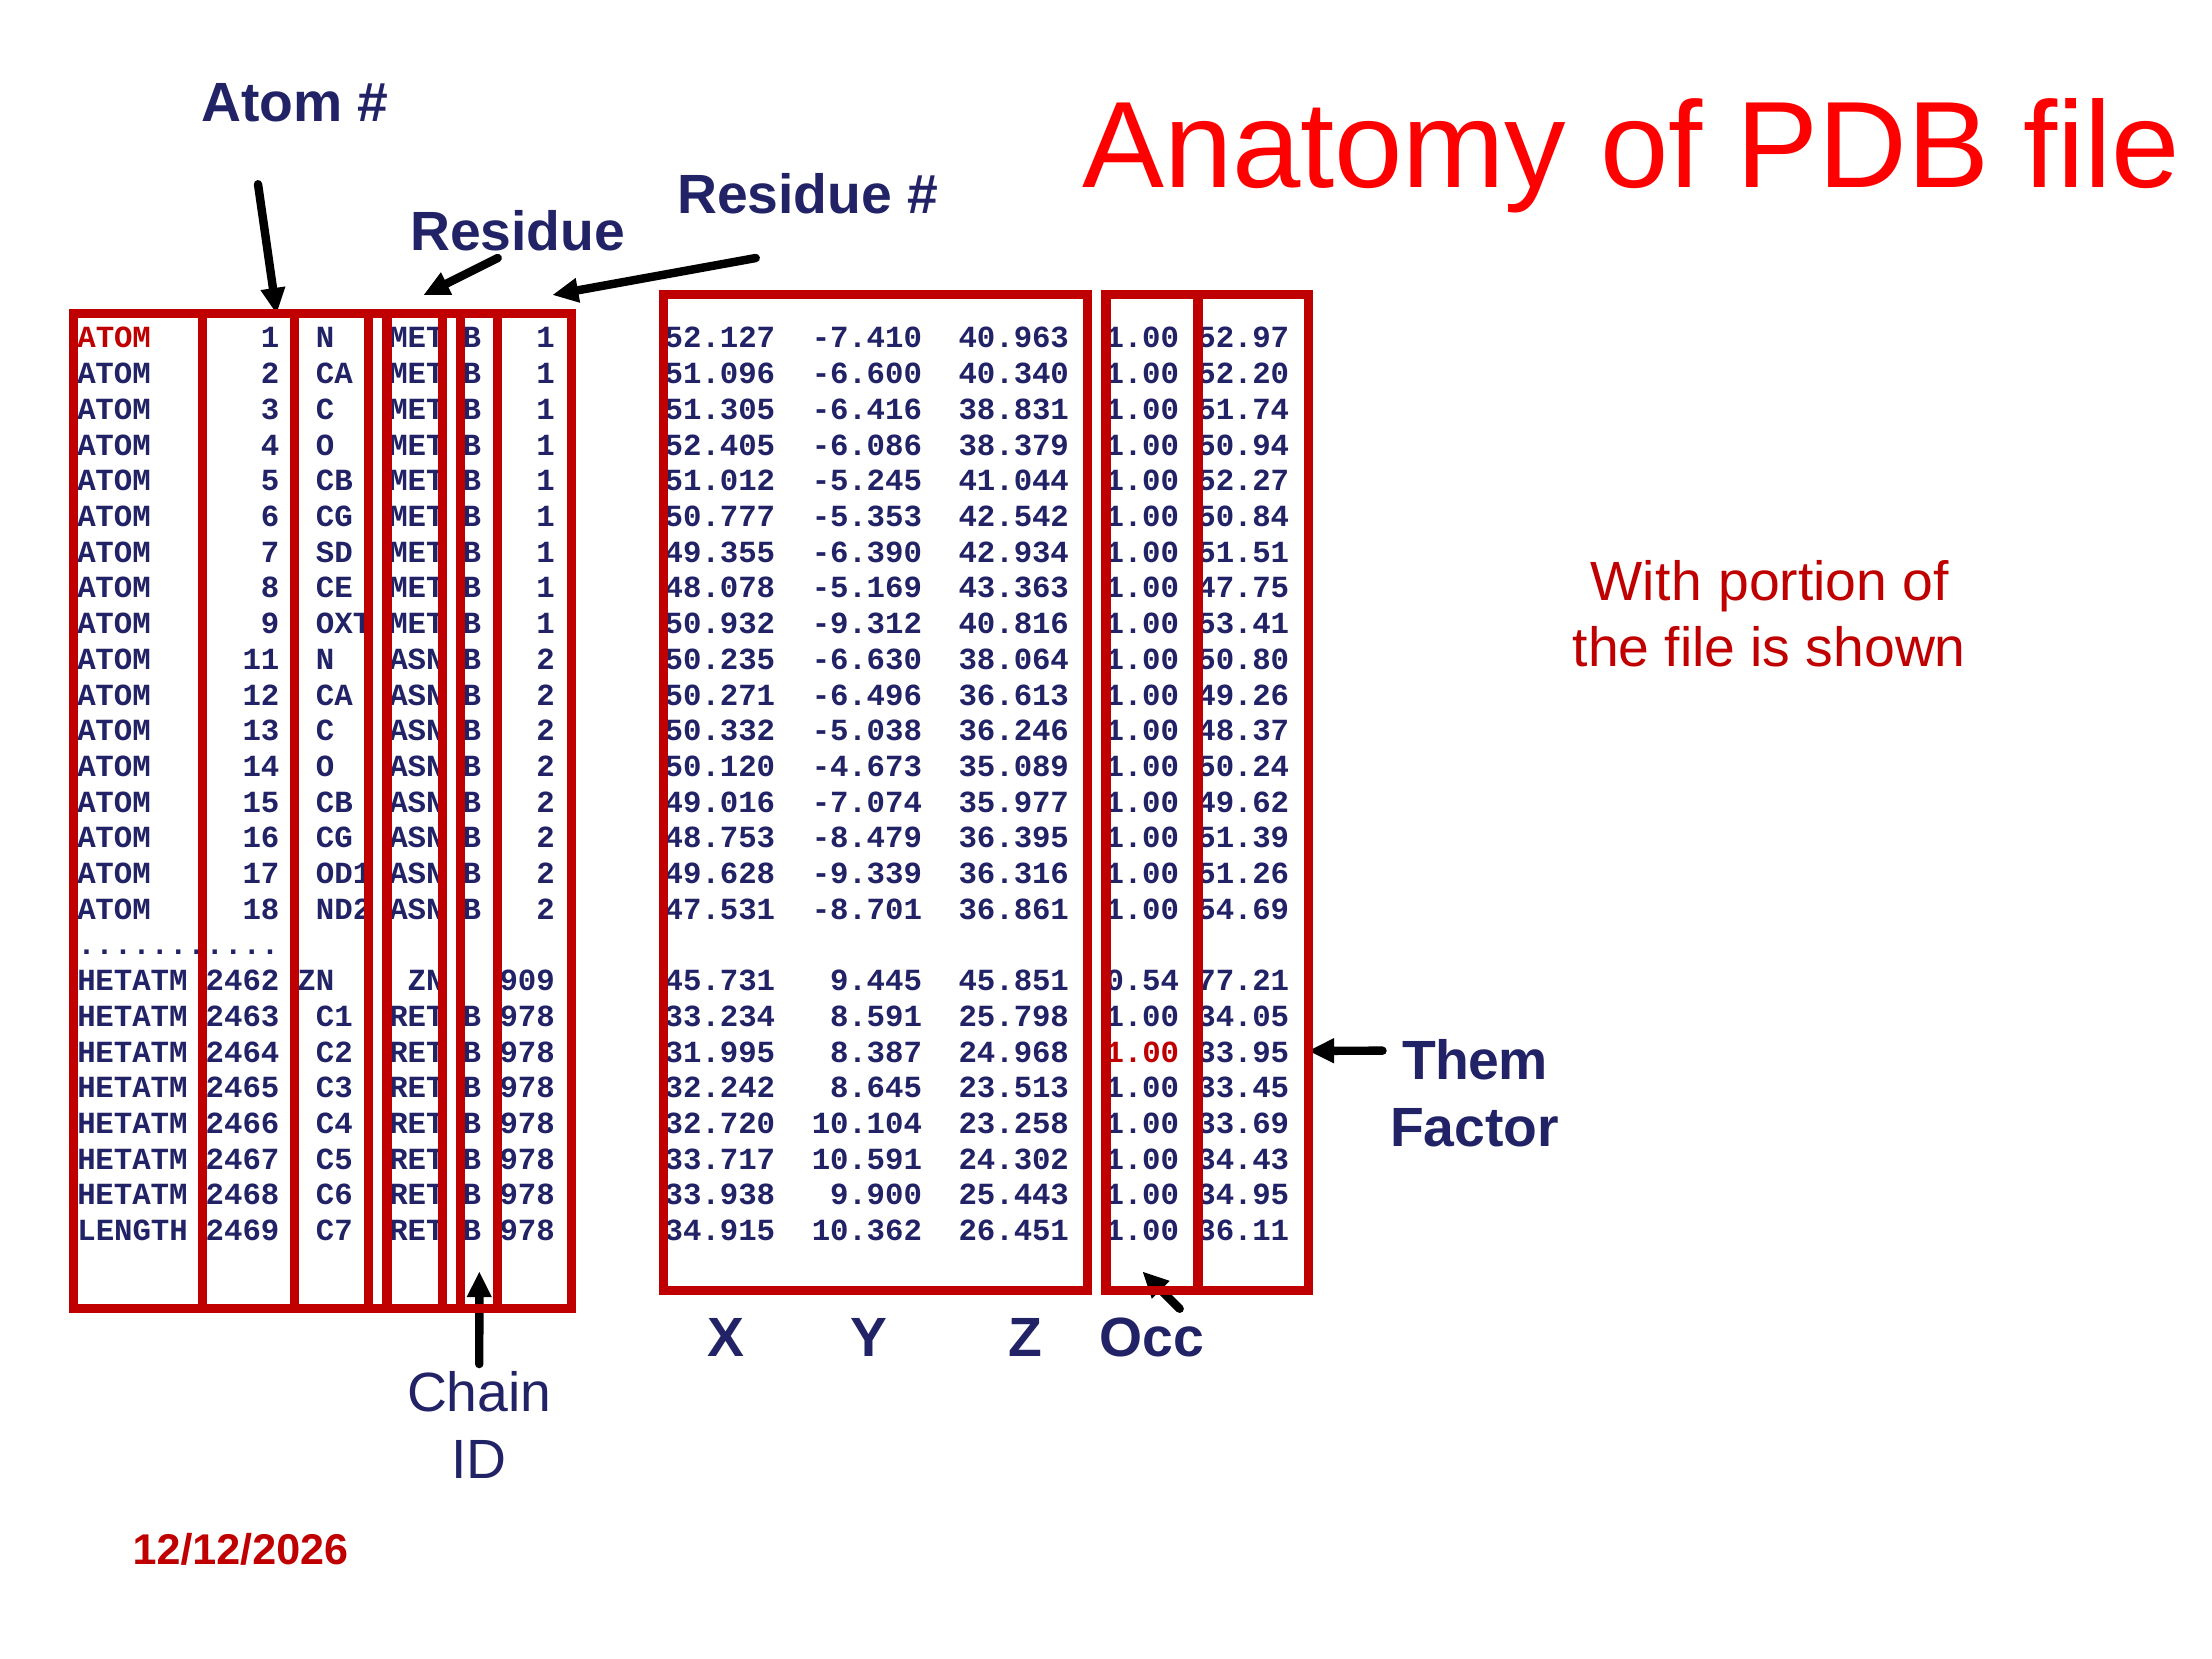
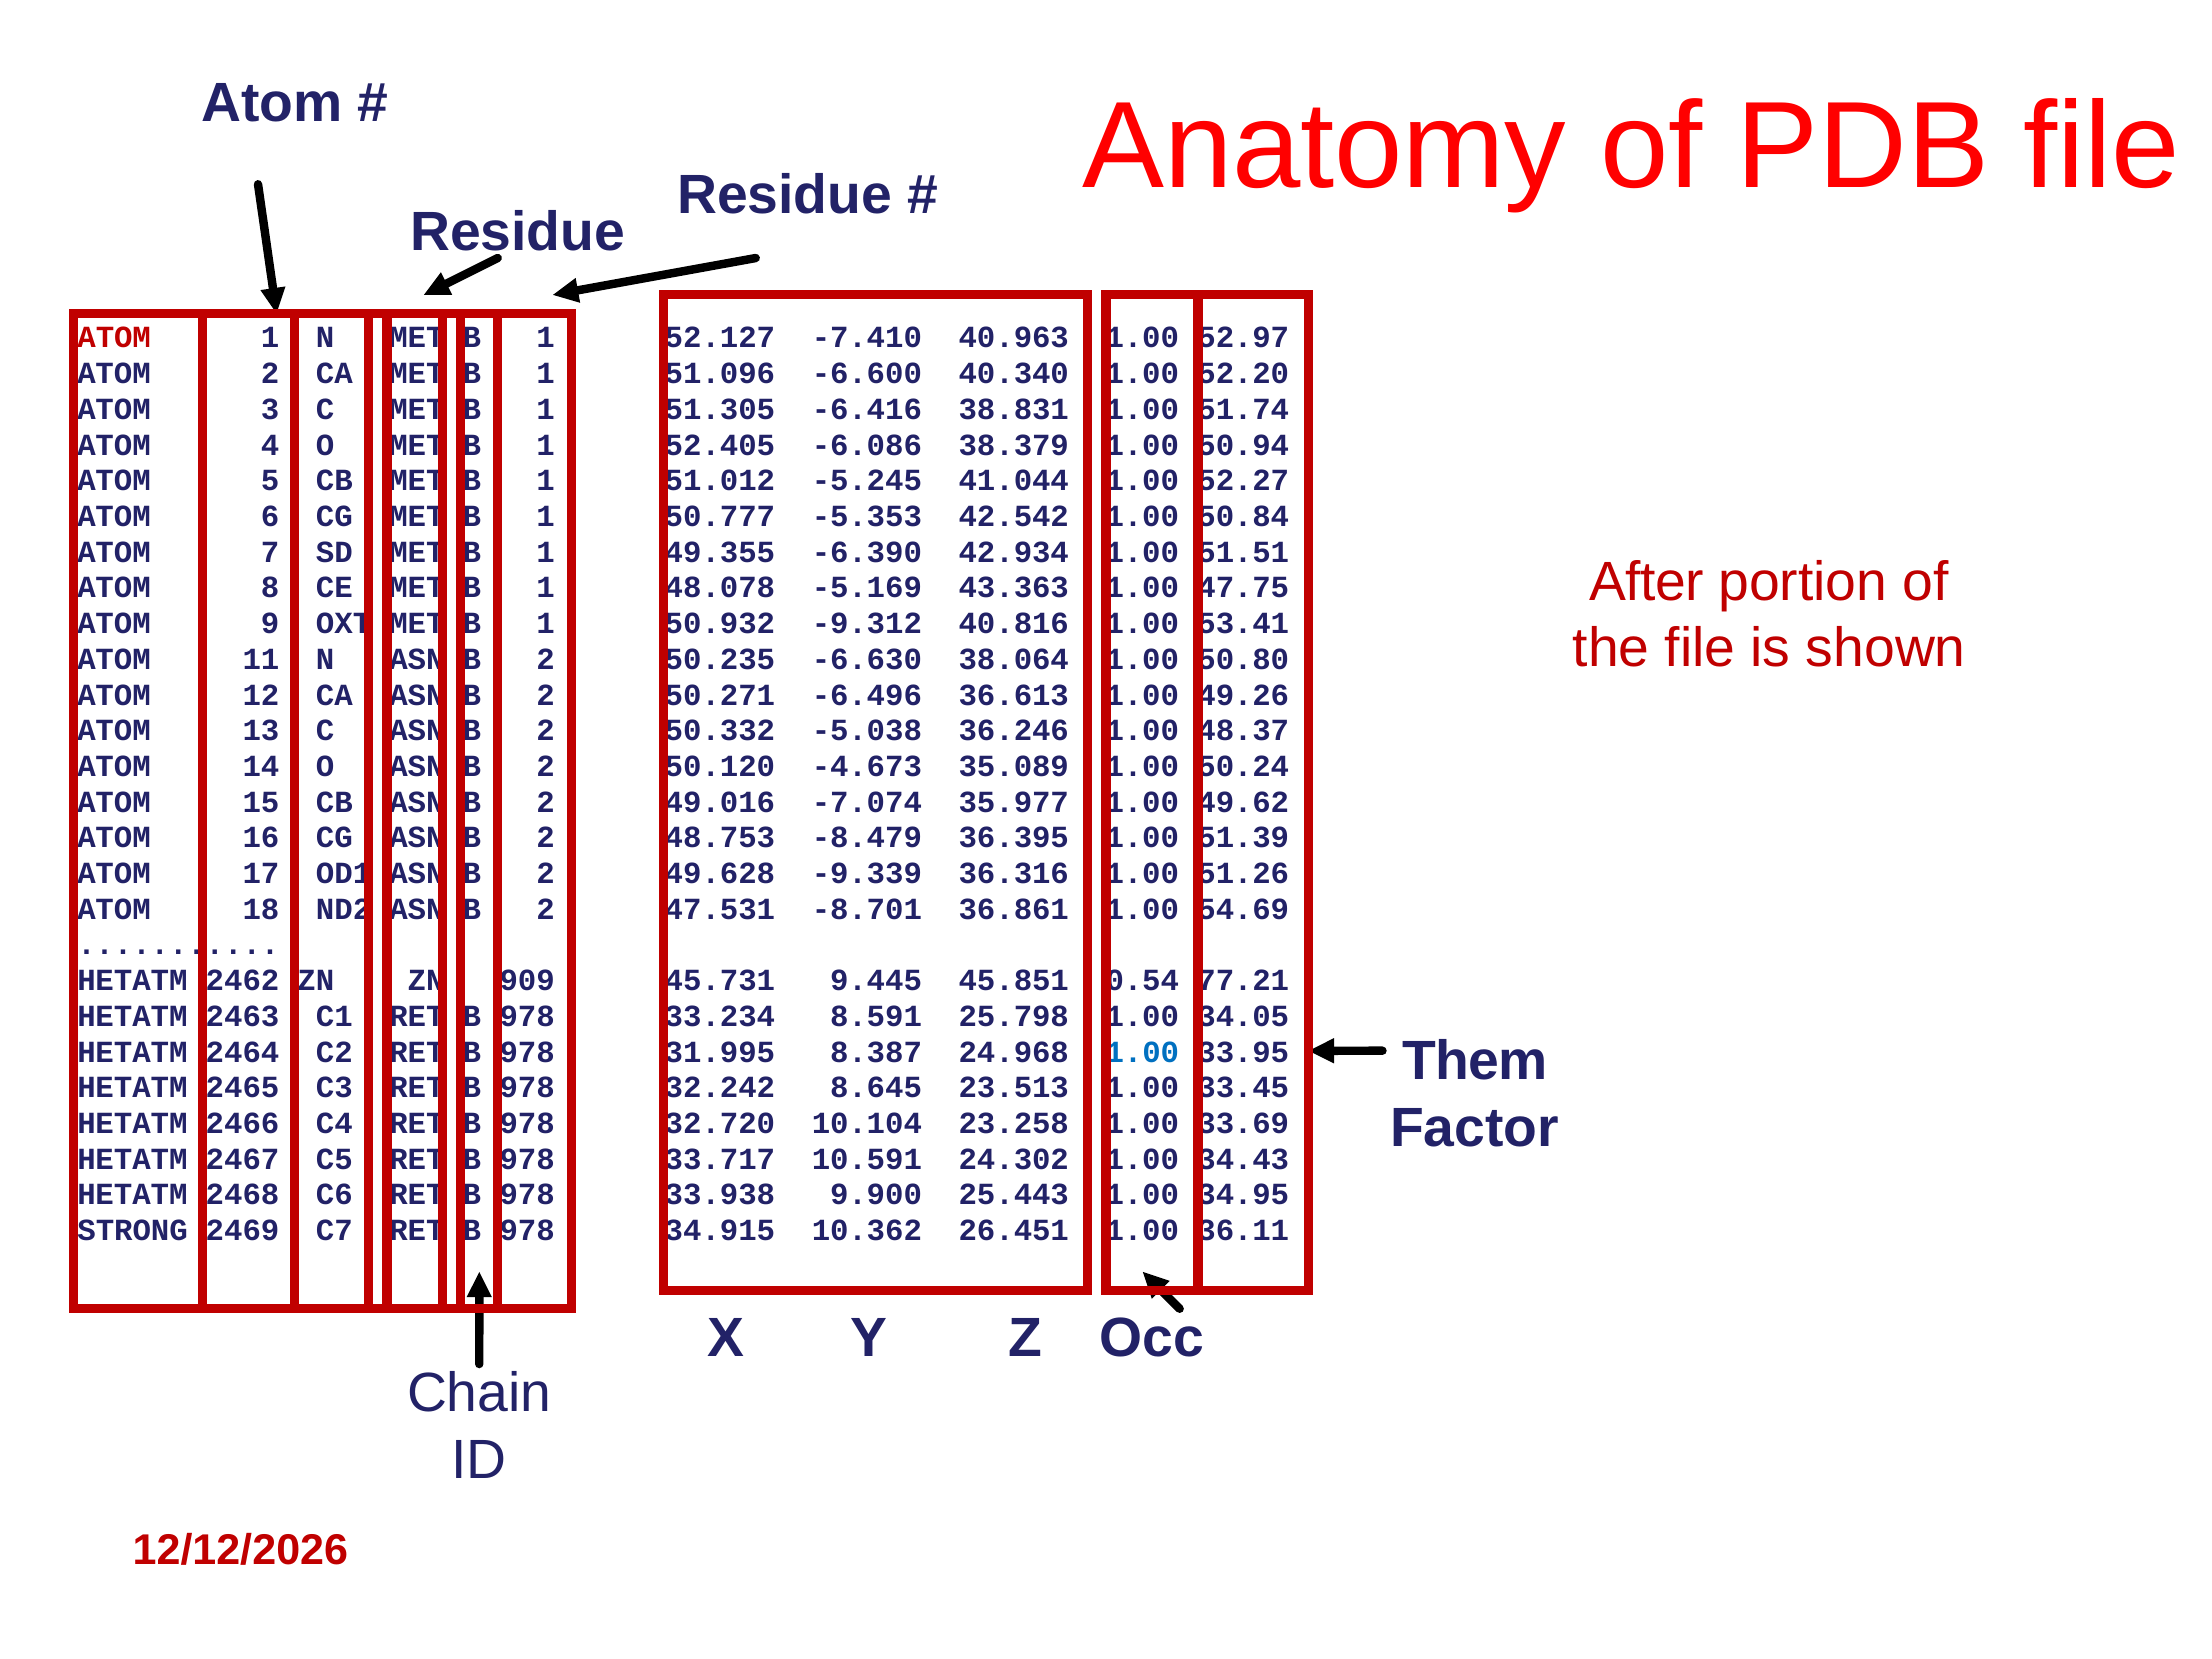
With: With -> After
1.00 at (1142, 1052) colour: red -> blue
LENGTH: LENGTH -> STRONG
